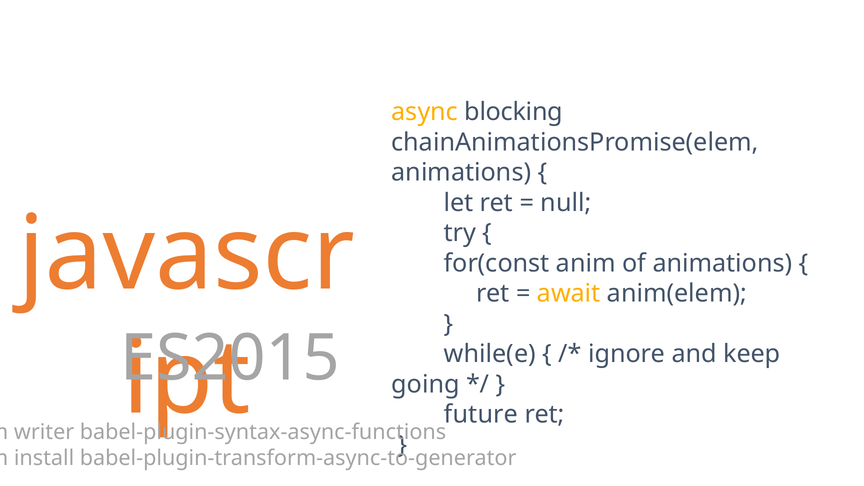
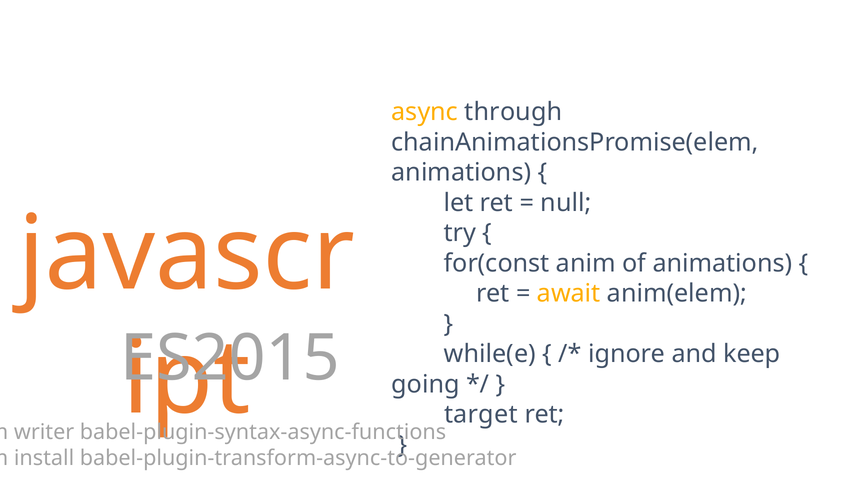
blocking: blocking -> through
future: future -> target
